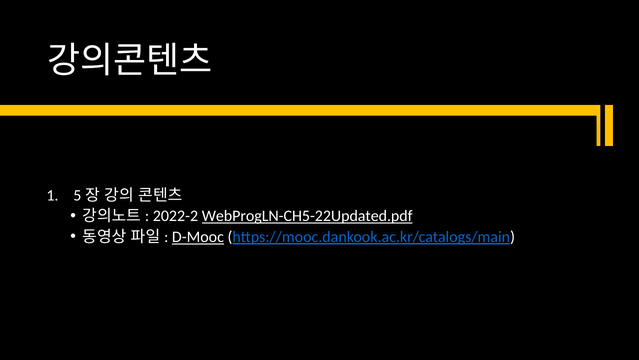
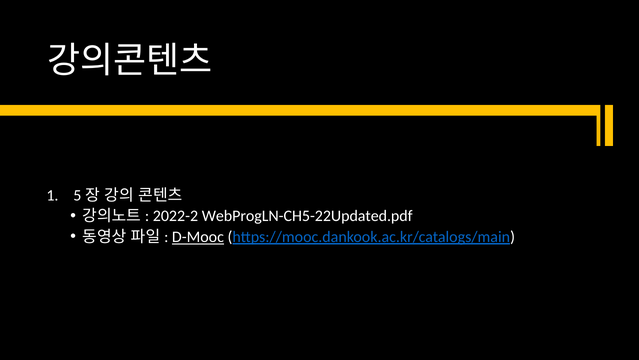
WebProgLN-CH5-22Updated.pdf underline: present -> none
